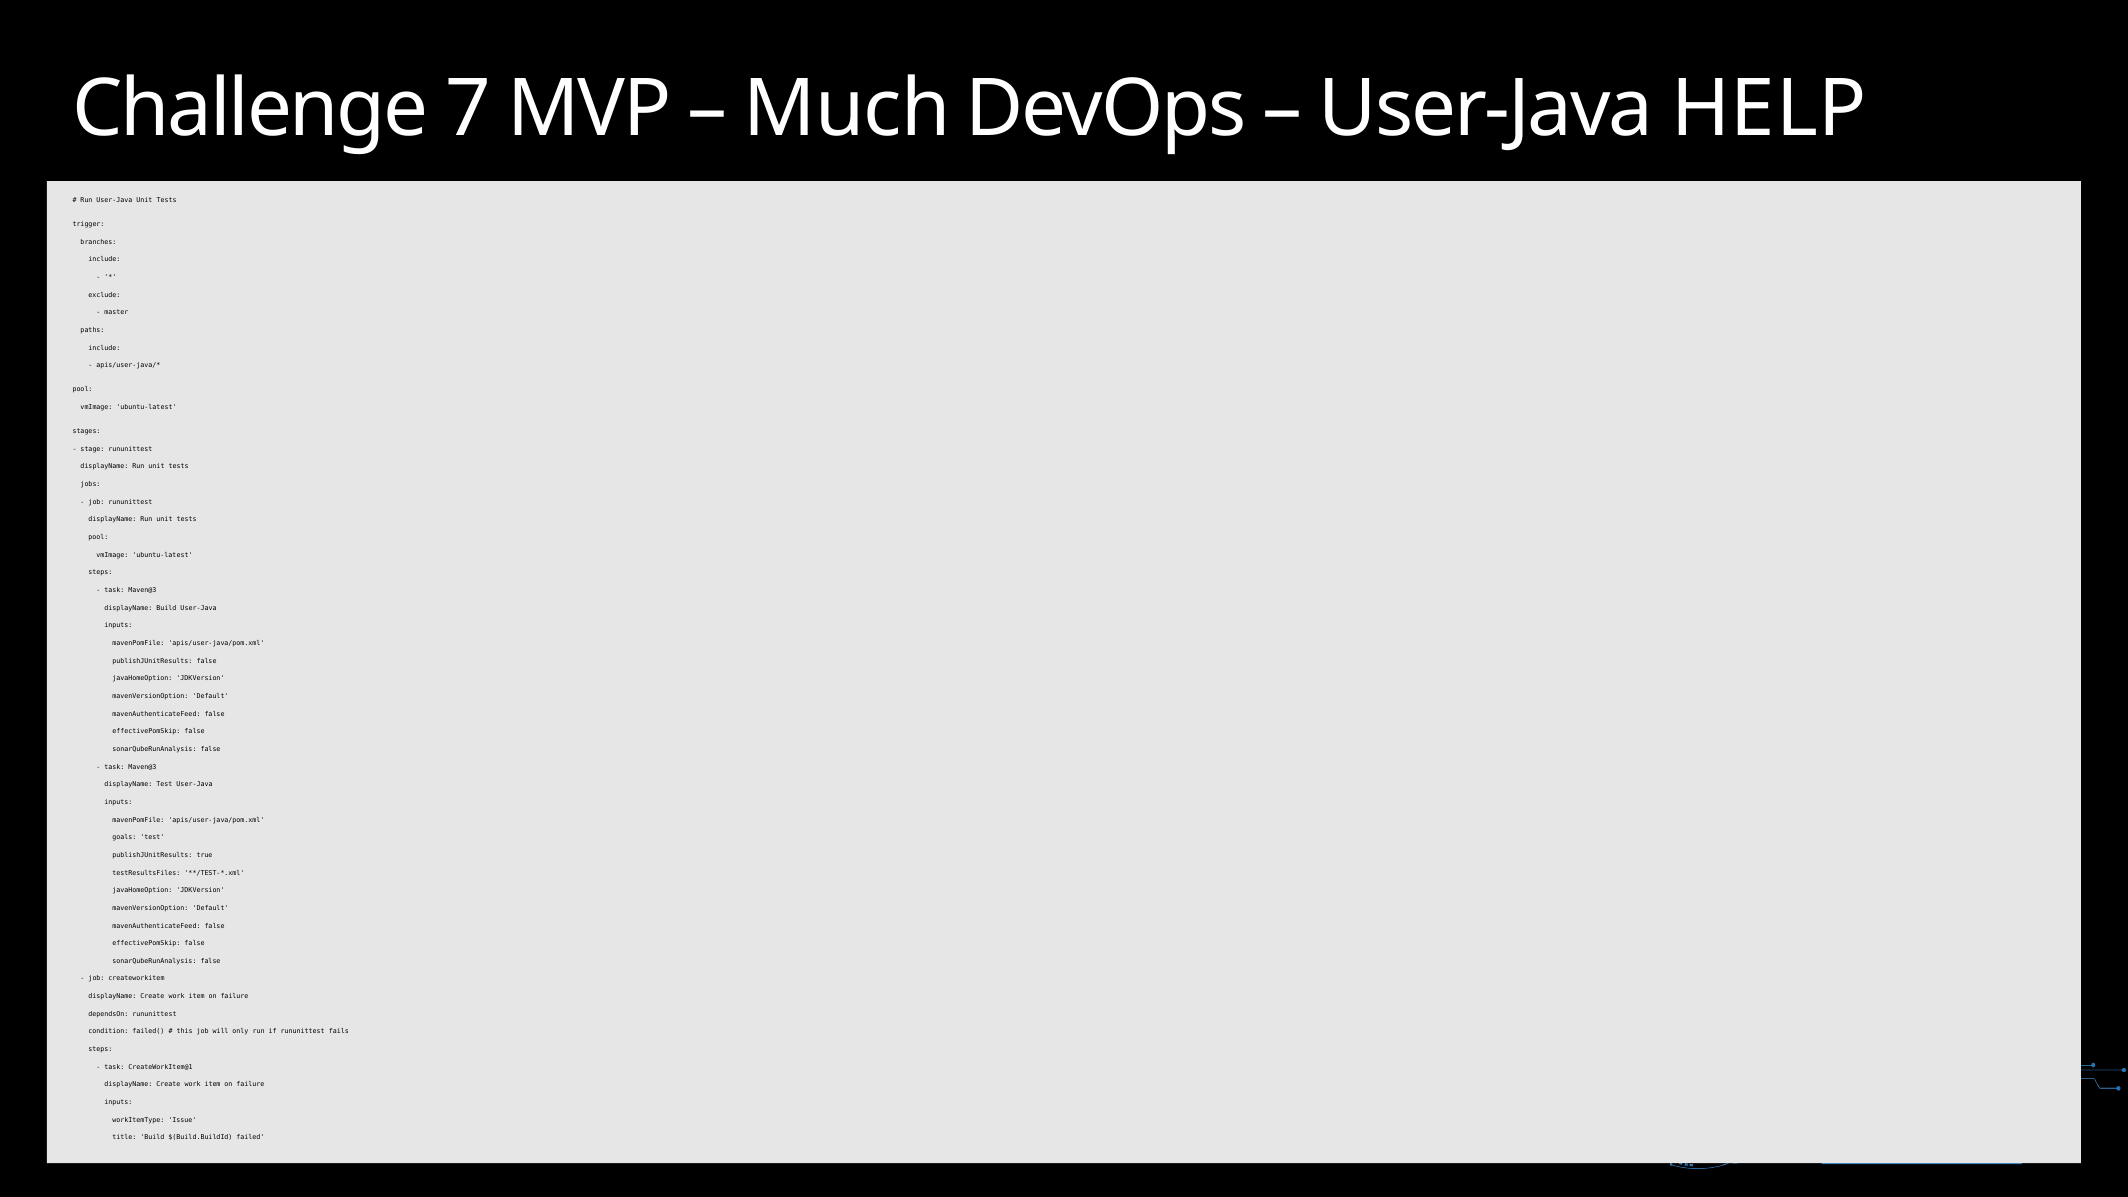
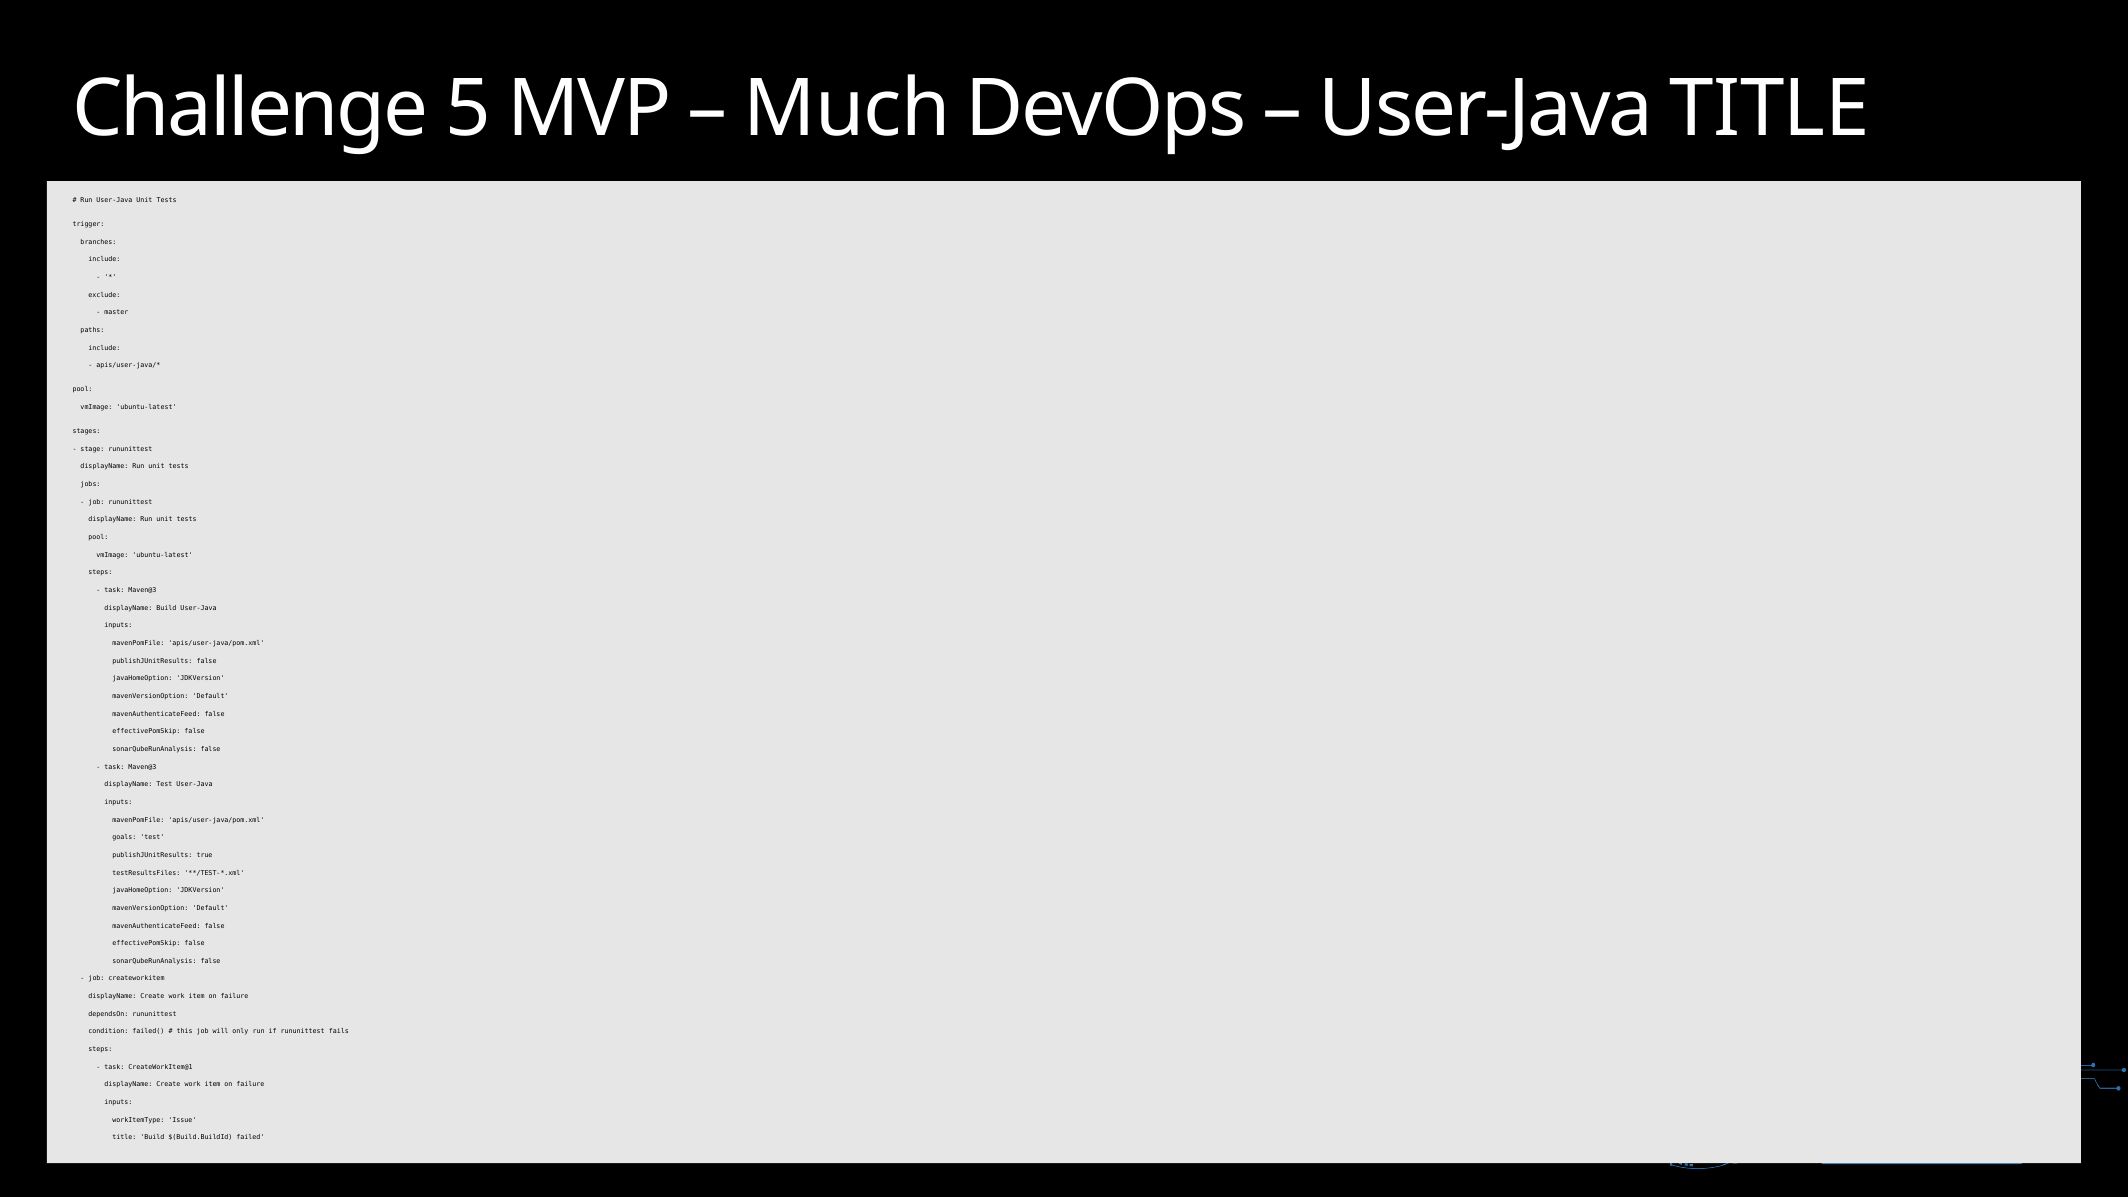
7: 7 -> 5
User-Java HELP: HELP -> TITLE
